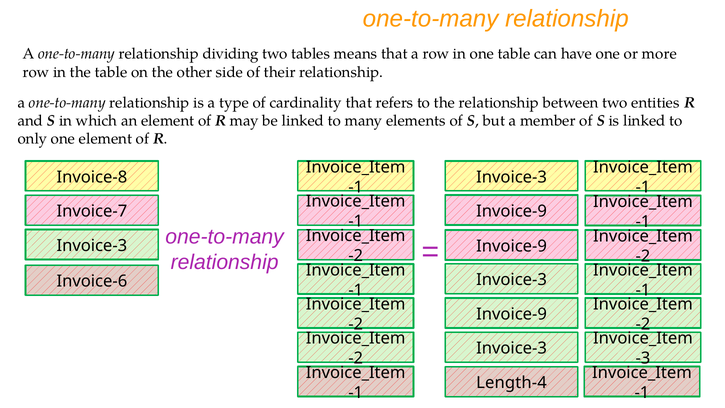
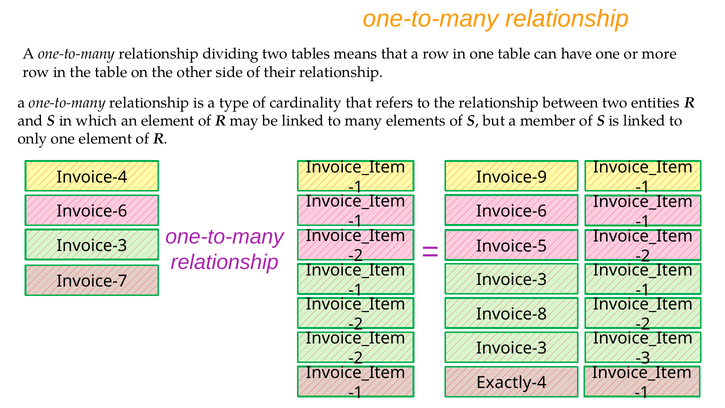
Invoice-8: Invoice-8 -> Invoice-4
Invoice-3 at (512, 177): Invoice-3 -> Invoice-9
Invoice-9 at (512, 211): Invoice-9 -> Invoice-6
Invoice-7 at (92, 211): Invoice-7 -> Invoice-6
Invoice-9 at (512, 246): Invoice-9 -> Invoice-5
Invoice-6: Invoice-6 -> Invoice-7
Invoice-9 at (512, 314): Invoice-9 -> Invoice-8
Length-4: Length-4 -> Exactly-4
